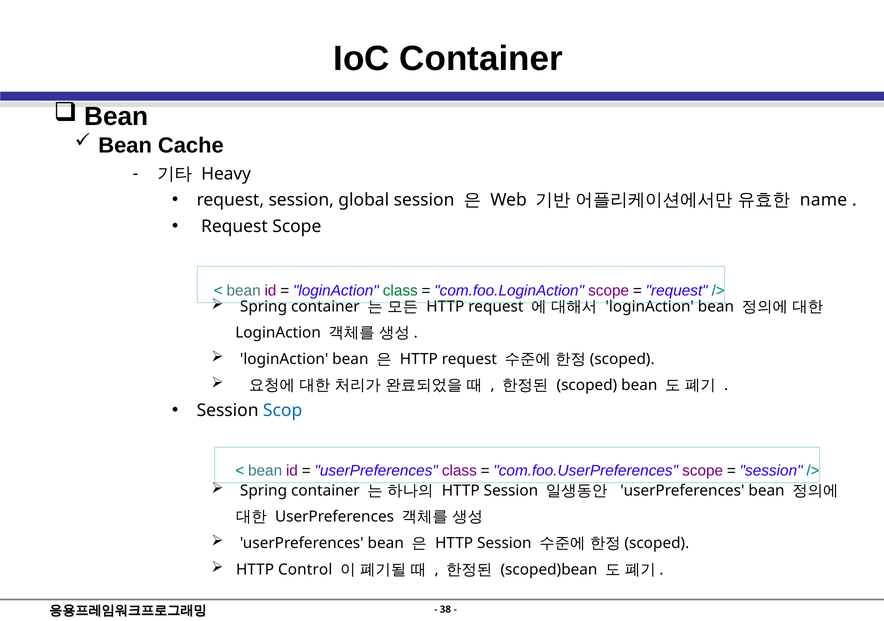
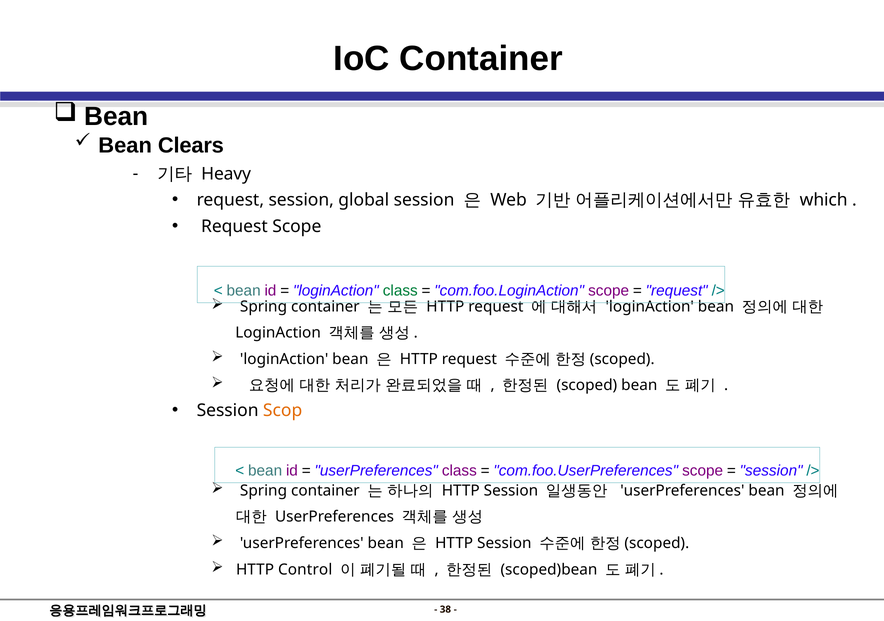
Cache: Cache -> Clears
name: name -> which
Scop colour: blue -> orange
